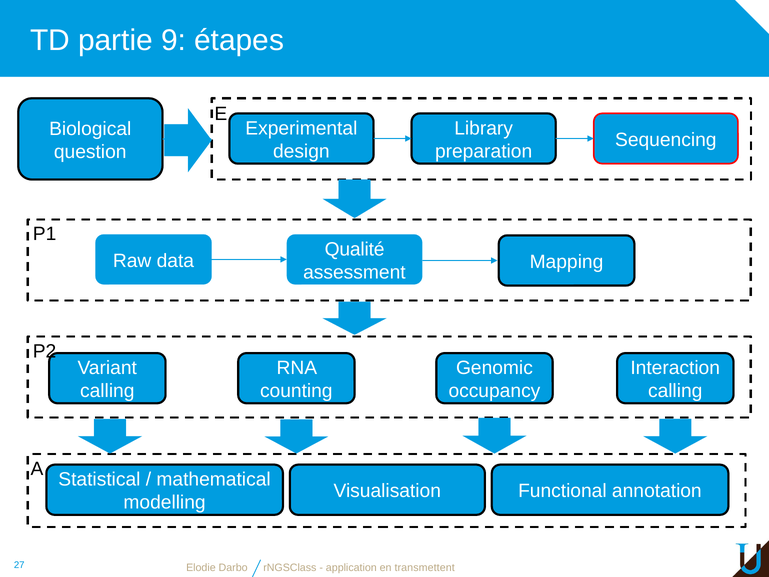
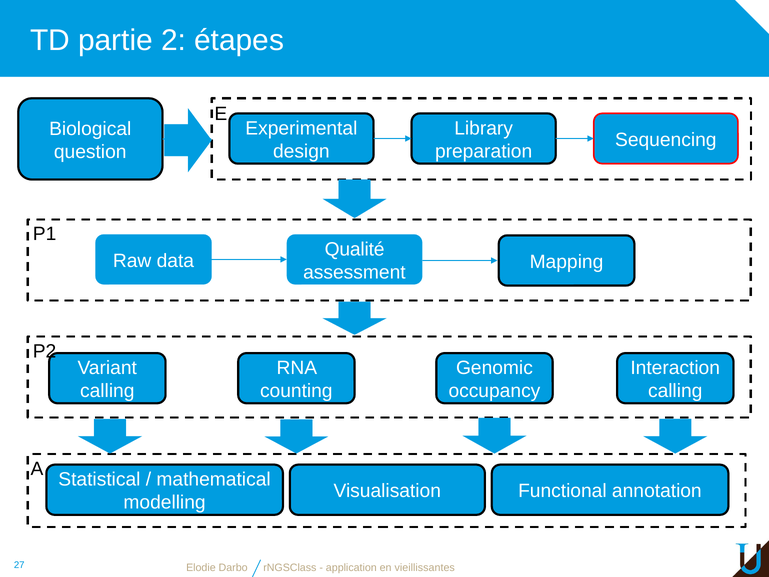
9: 9 -> 2
transmettent: transmettent -> vieillissantes
